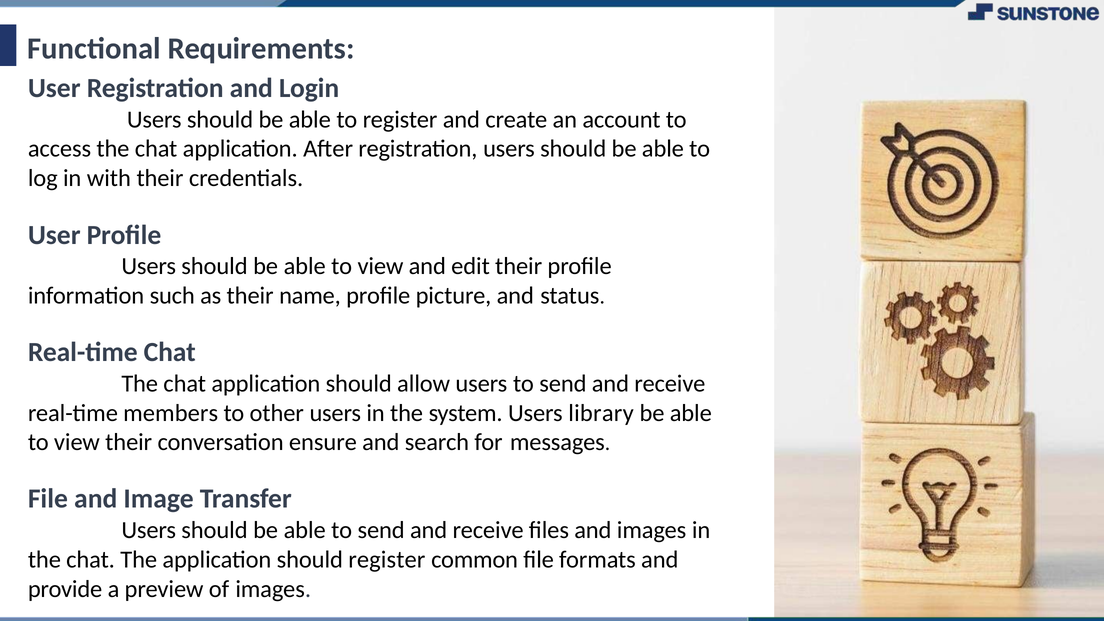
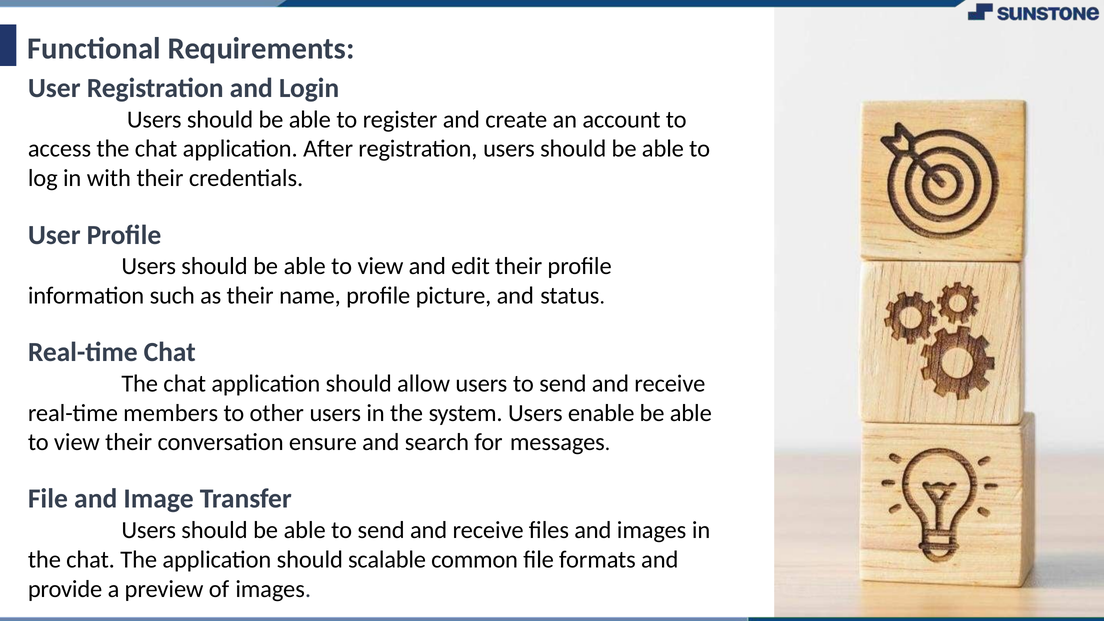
library: library -> enable
should register: register -> scalable
